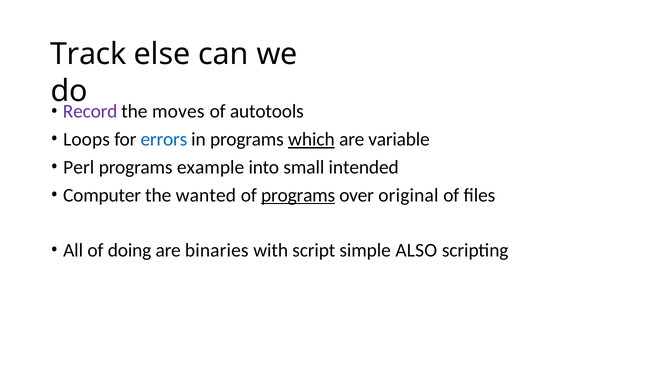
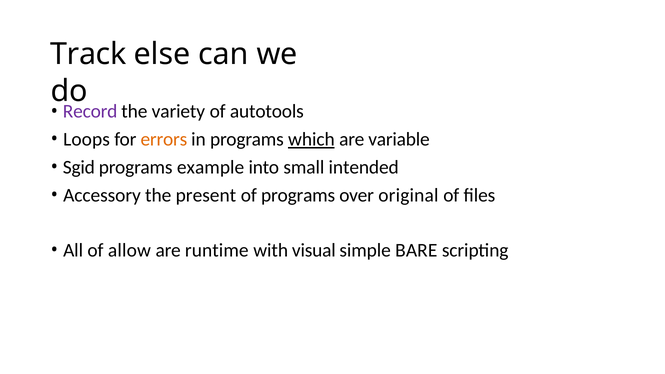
moves: moves -> variety
errors colour: blue -> orange
Perl: Perl -> Sgid
Computer: Computer -> Accessory
wanted: wanted -> present
programs at (298, 195) underline: present -> none
doing: doing -> allow
binaries: binaries -> runtime
script: script -> visual
ALSO: ALSO -> BARE
